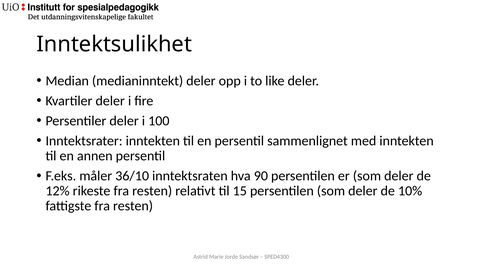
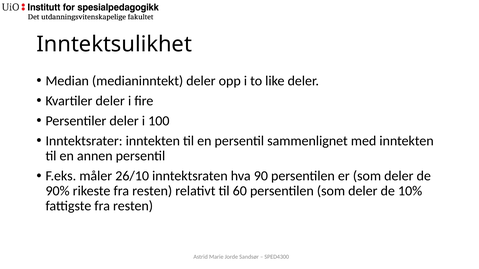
36/10: 36/10 -> 26/10
12%: 12% -> 90%
15: 15 -> 60
